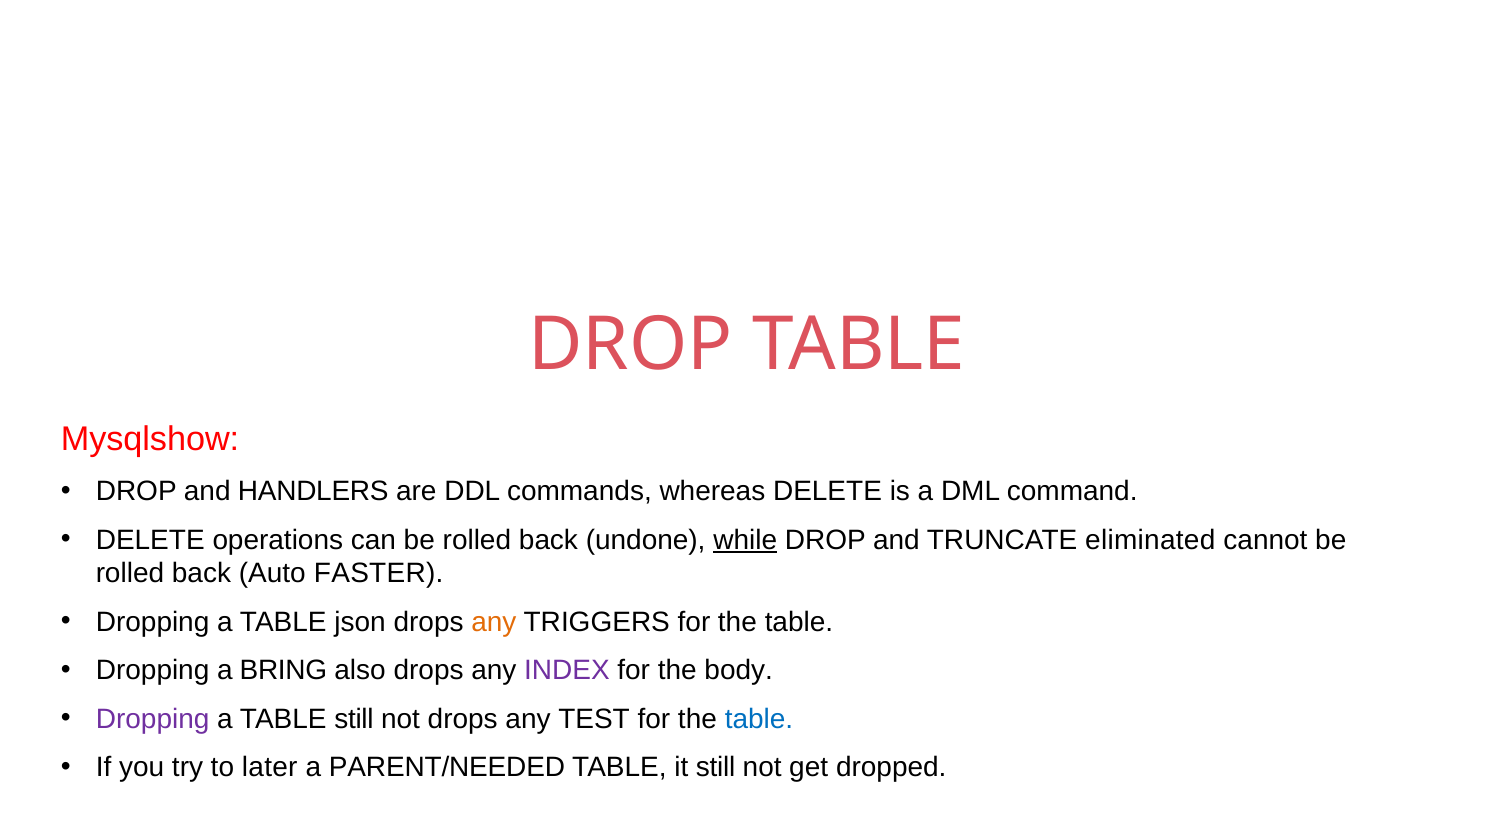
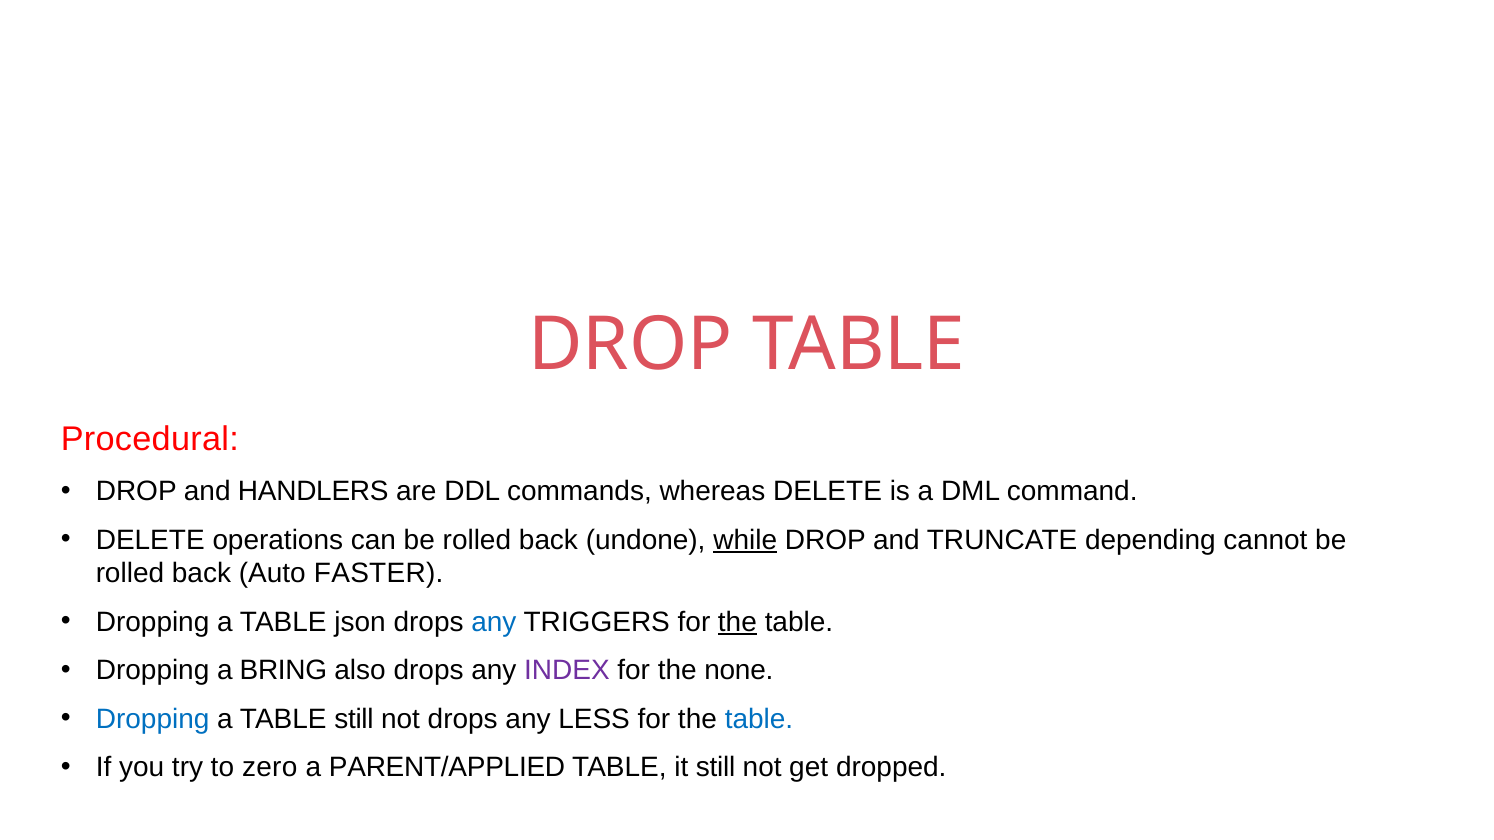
Mysqlshow: Mysqlshow -> Procedural
eliminated: eliminated -> depending
any at (494, 622) colour: orange -> blue
the at (737, 622) underline: none -> present
body: body -> none
Dropping at (153, 719) colour: purple -> blue
TEST: TEST -> LESS
later: later -> zero
PARENT/NEEDED: PARENT/NEEDED -> PARENT/APPLIED
